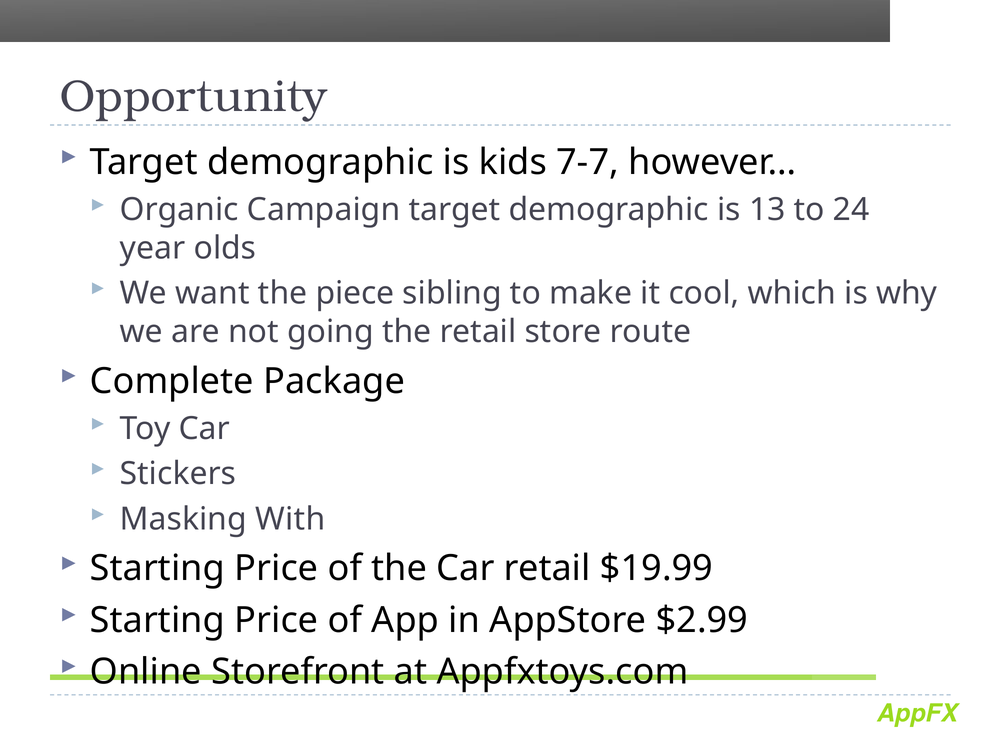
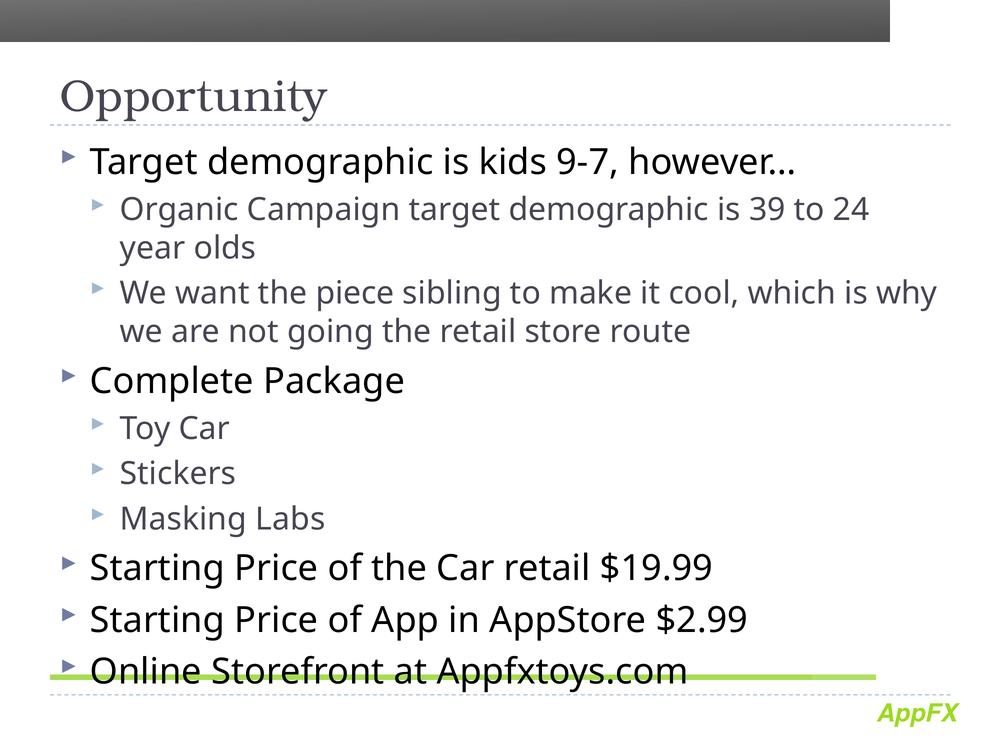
7-7: 7-7 -> 9-7
13: 13 -> 39
With: With -> Labs
